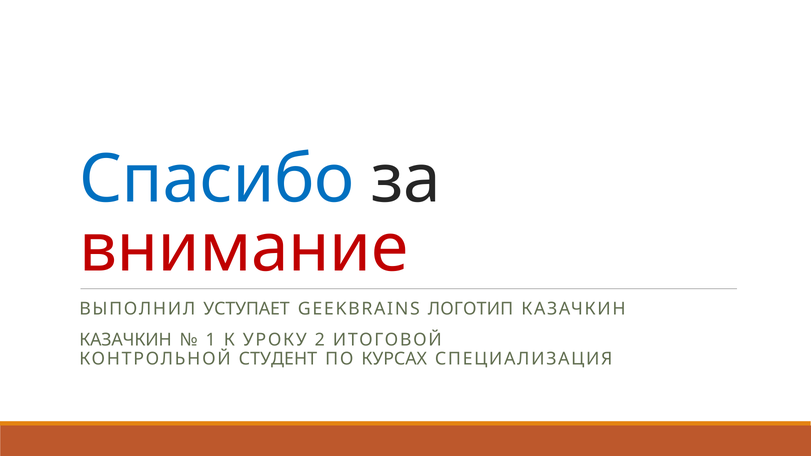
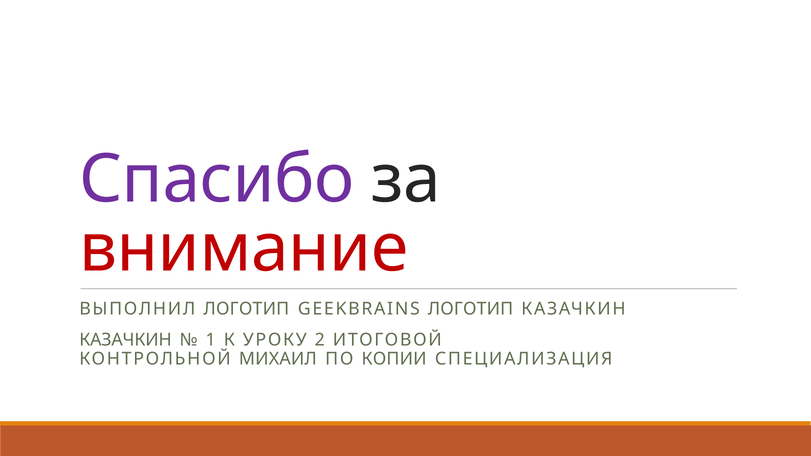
Спасибо colour: blue -> purple
ВЫПОЛНИЛ УСТУПАЕТ: УСТУПАЕТ -> ЛОГОТИП
СТУДЕНТ: СТУДЕНТ -> МИХАИЛ
КУРСАХ: КУРСАХ -> КОПИИ
